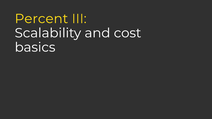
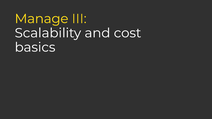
Percent: Percent -> Manage
